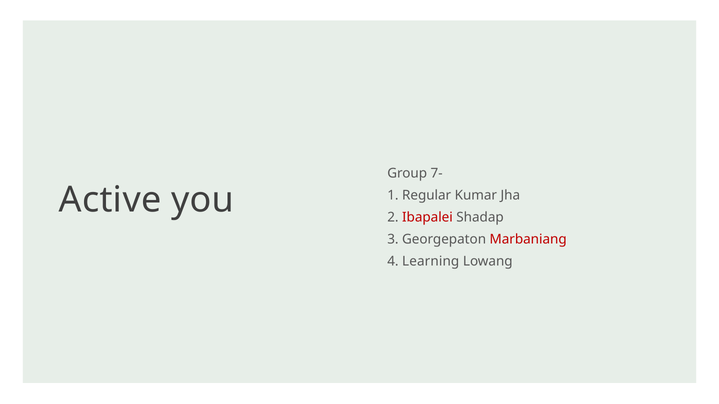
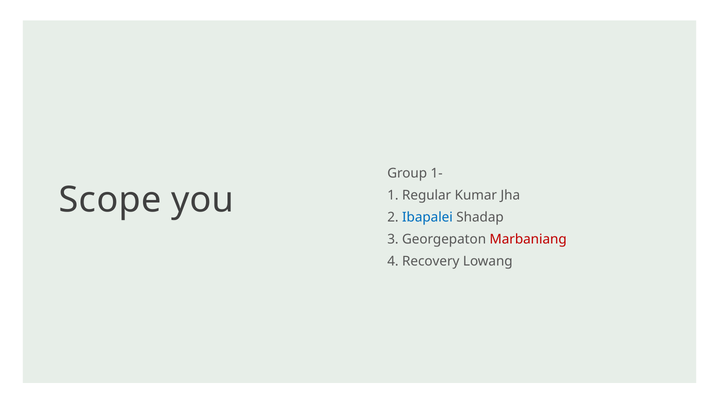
7-: 7- -> 1-
Active: Active -> Scope
Ibapalei colour: red -> blue
Learning: Learning -> Recovery
